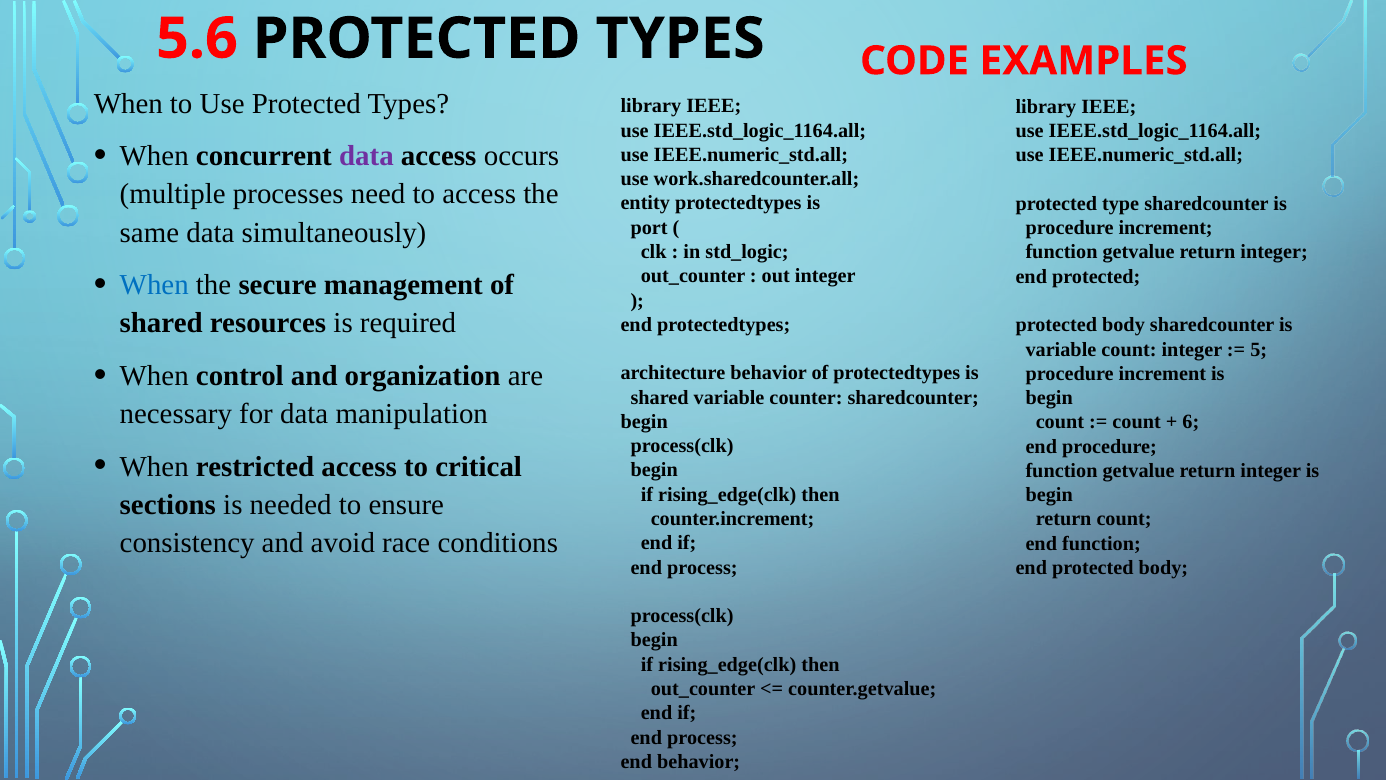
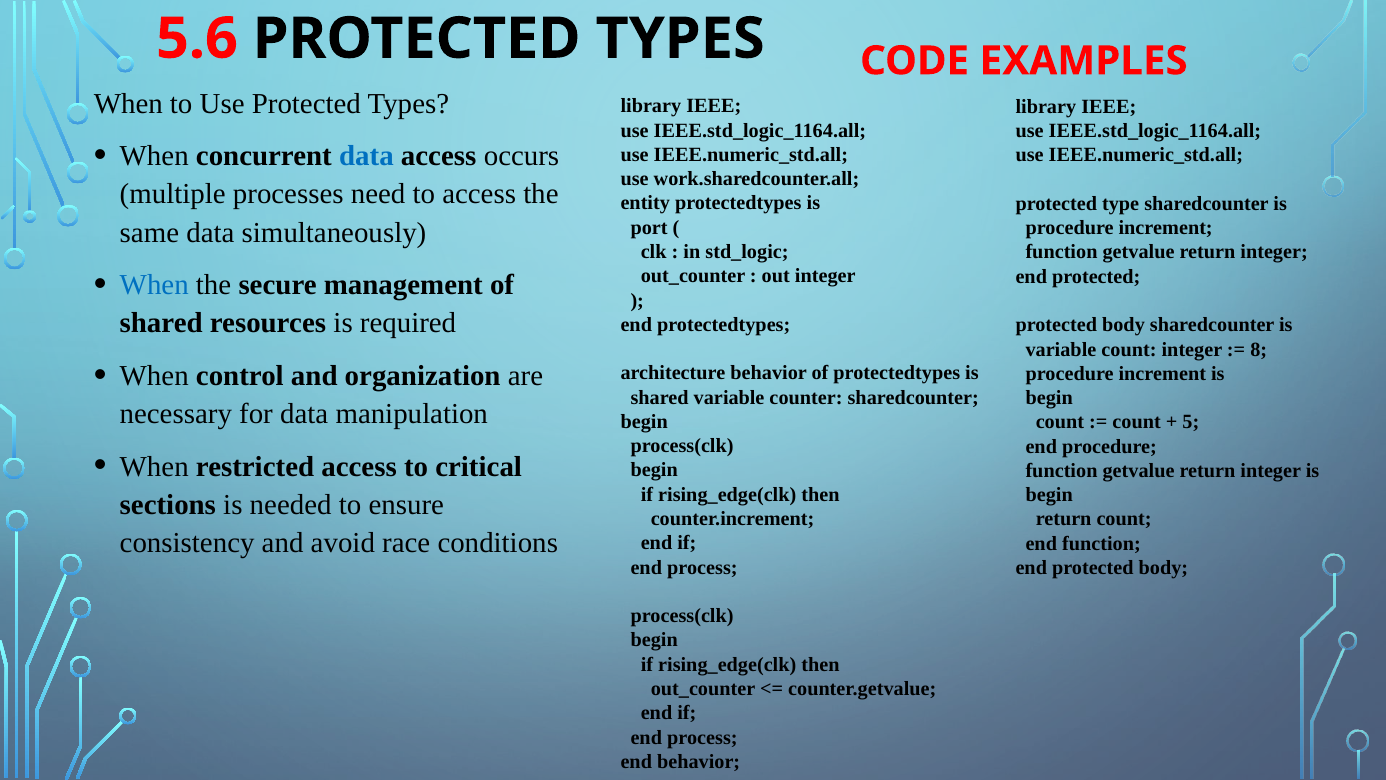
data at (366, 156) colour: purple -> blue
5: 5 -> 8
6: 6 -> 5
